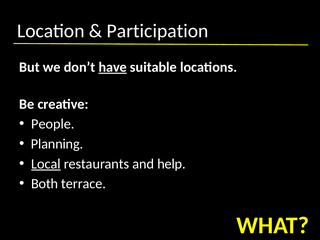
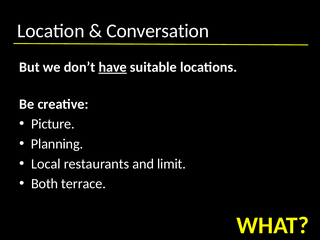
Participation: Participation -> Conversation
People: People -> Picture
Local underline: present -> none
help: help -> limit
